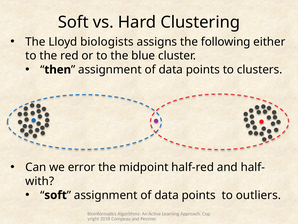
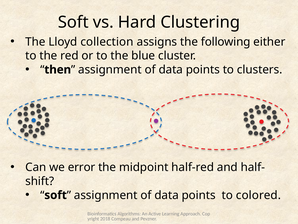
biologists: biologists -> collection
with: with -> shift
outliers: outliers -> colored
